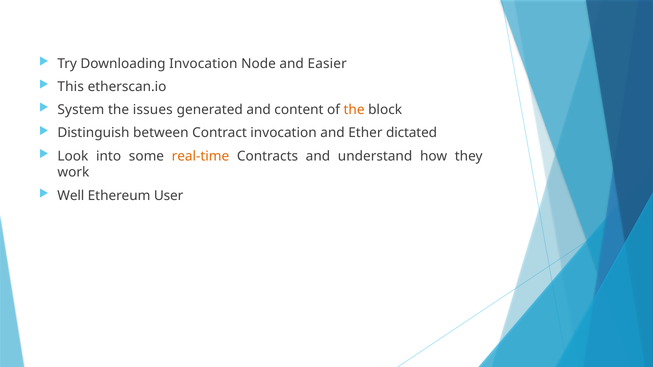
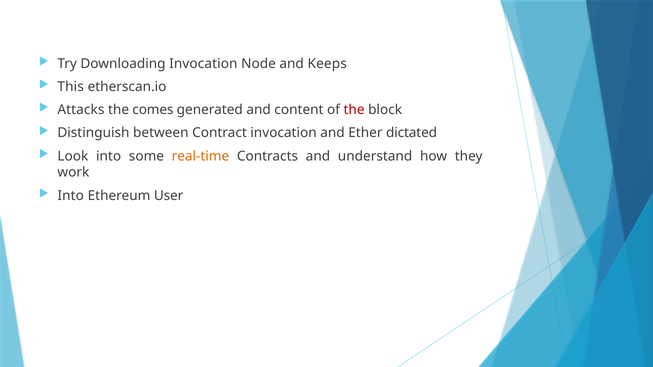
Easier: Easier -> Keeps
System: System -> Attacks
issues: issues -> comes
the at (354, 110) colour: orange -> red
Well at (71, 196): Well -> Into
